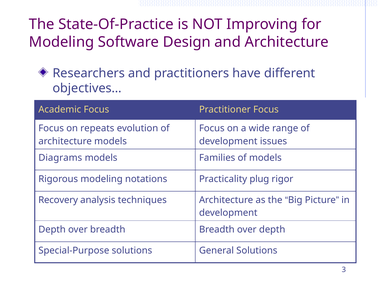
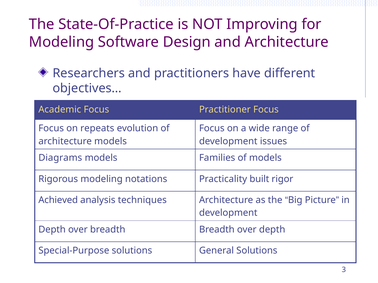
plug: plug -> built
Recovery: Recovery -> Achieved
